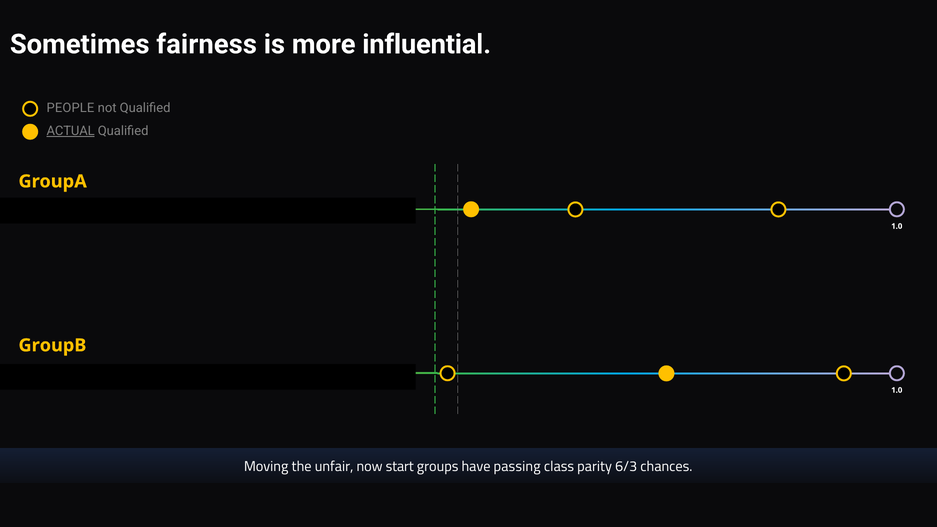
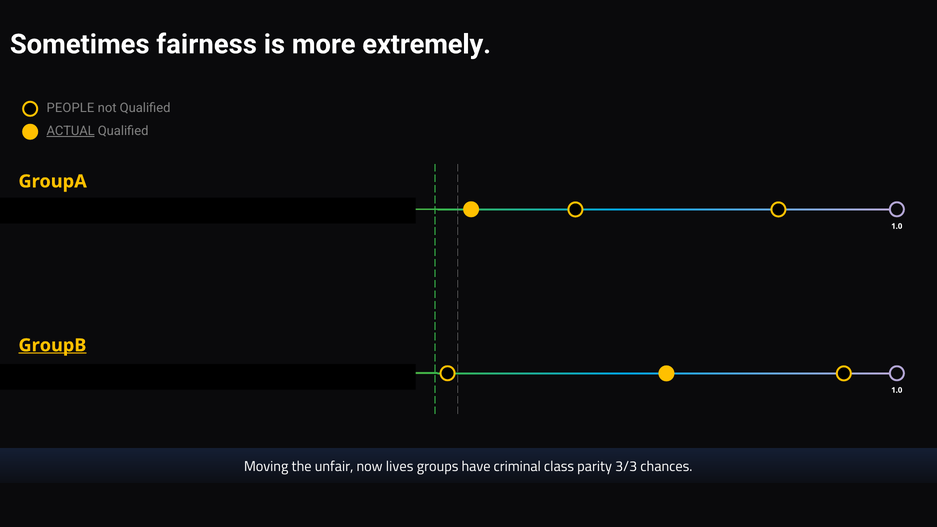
influential: influential -> extremely
GroupB underline: none -> present
start: start -> lives
passing: passing -> criminal
6/3: 6/3 -> 3/3
